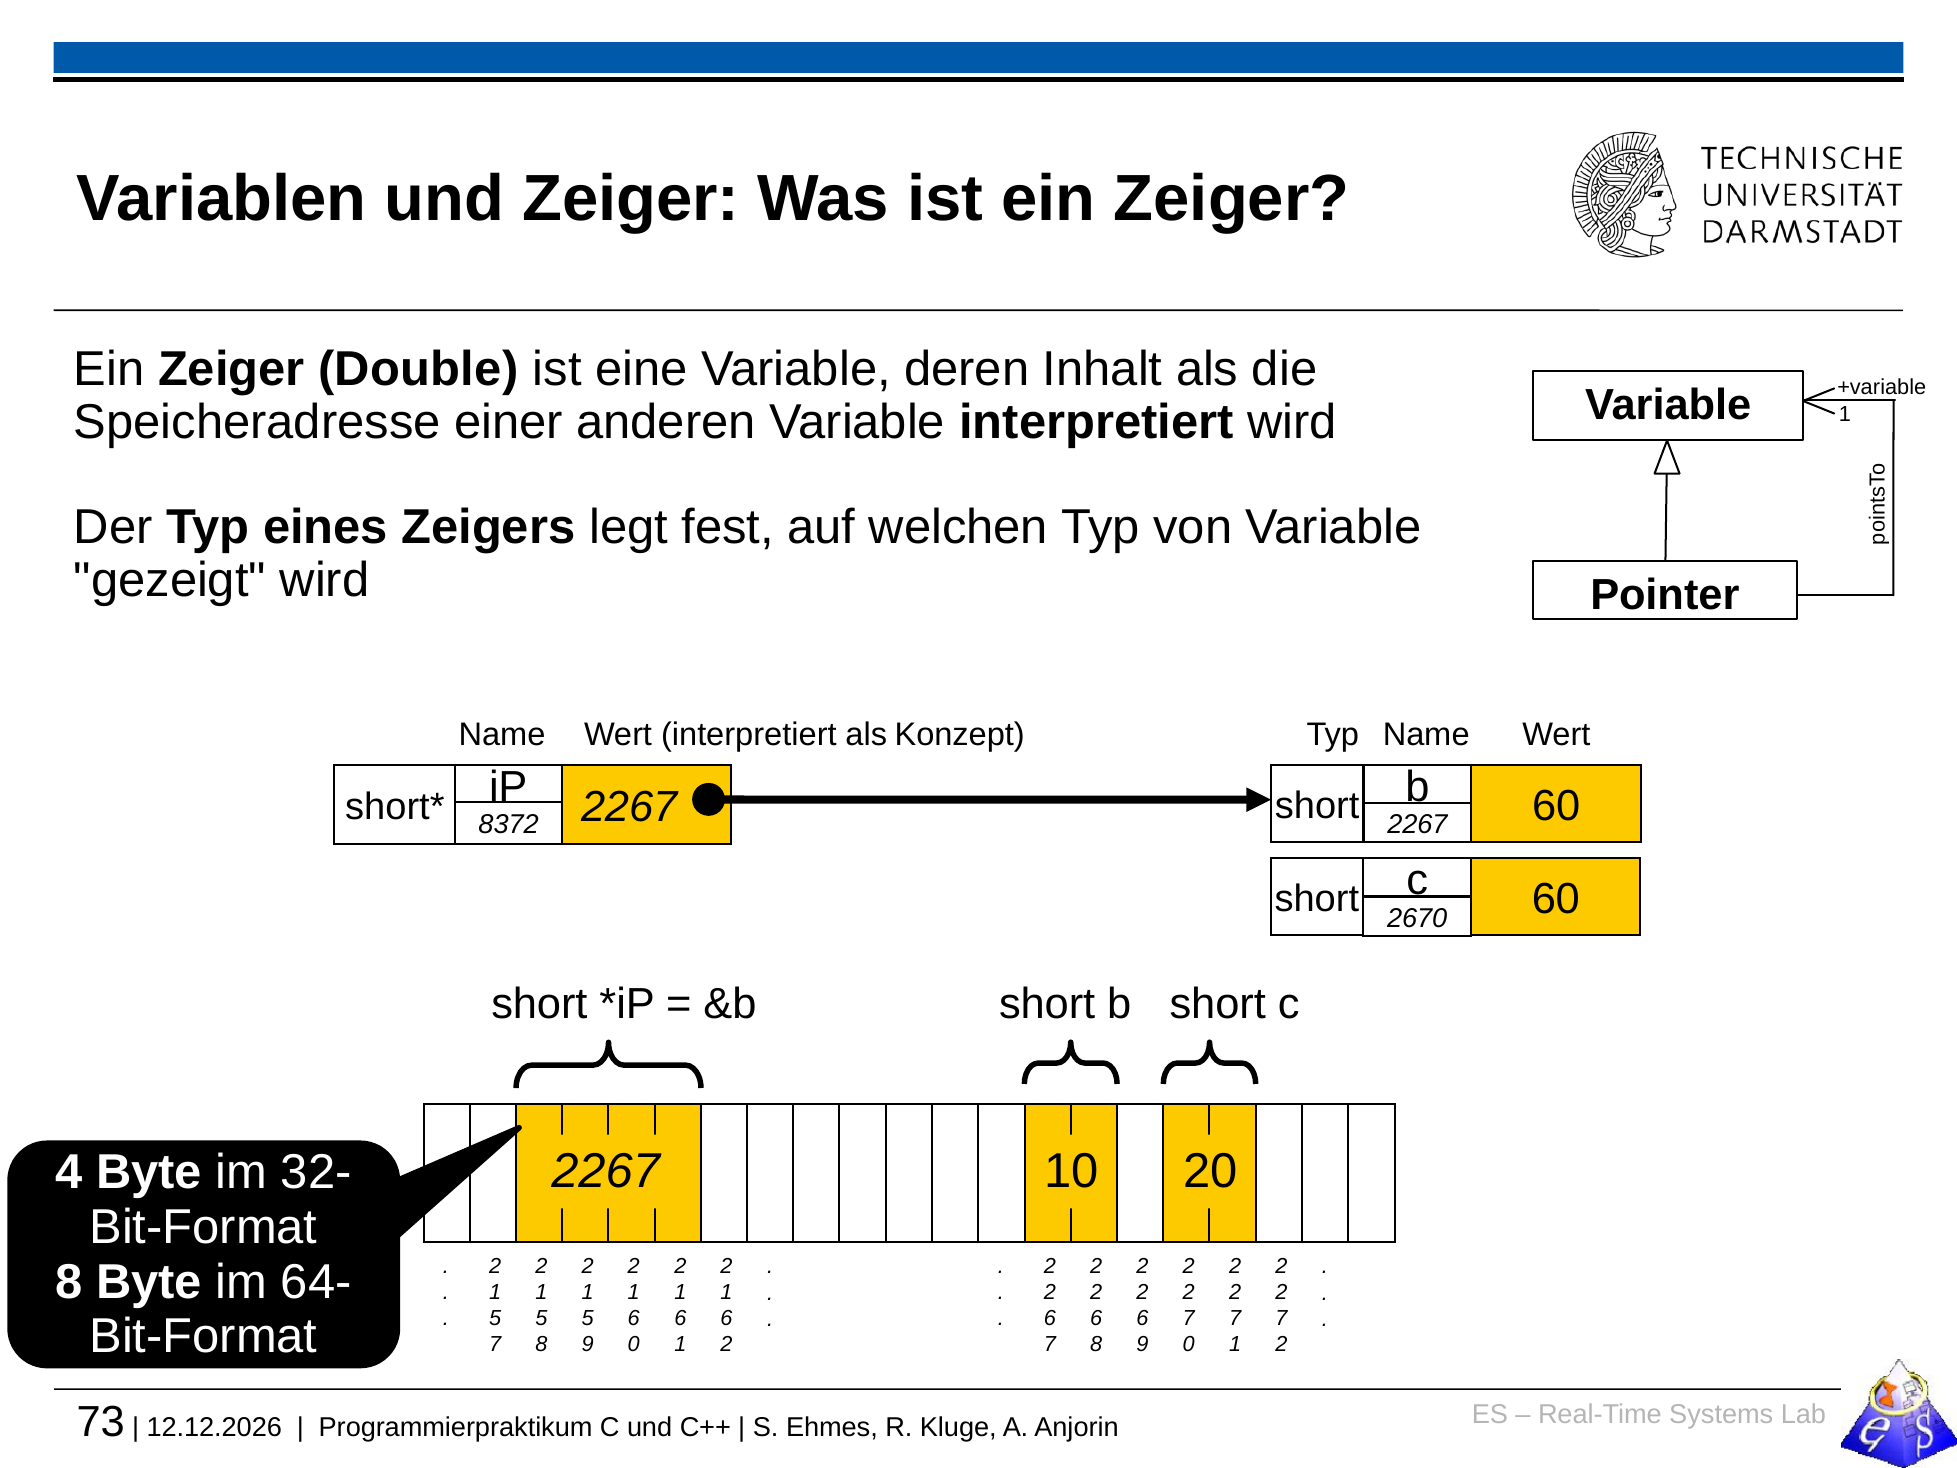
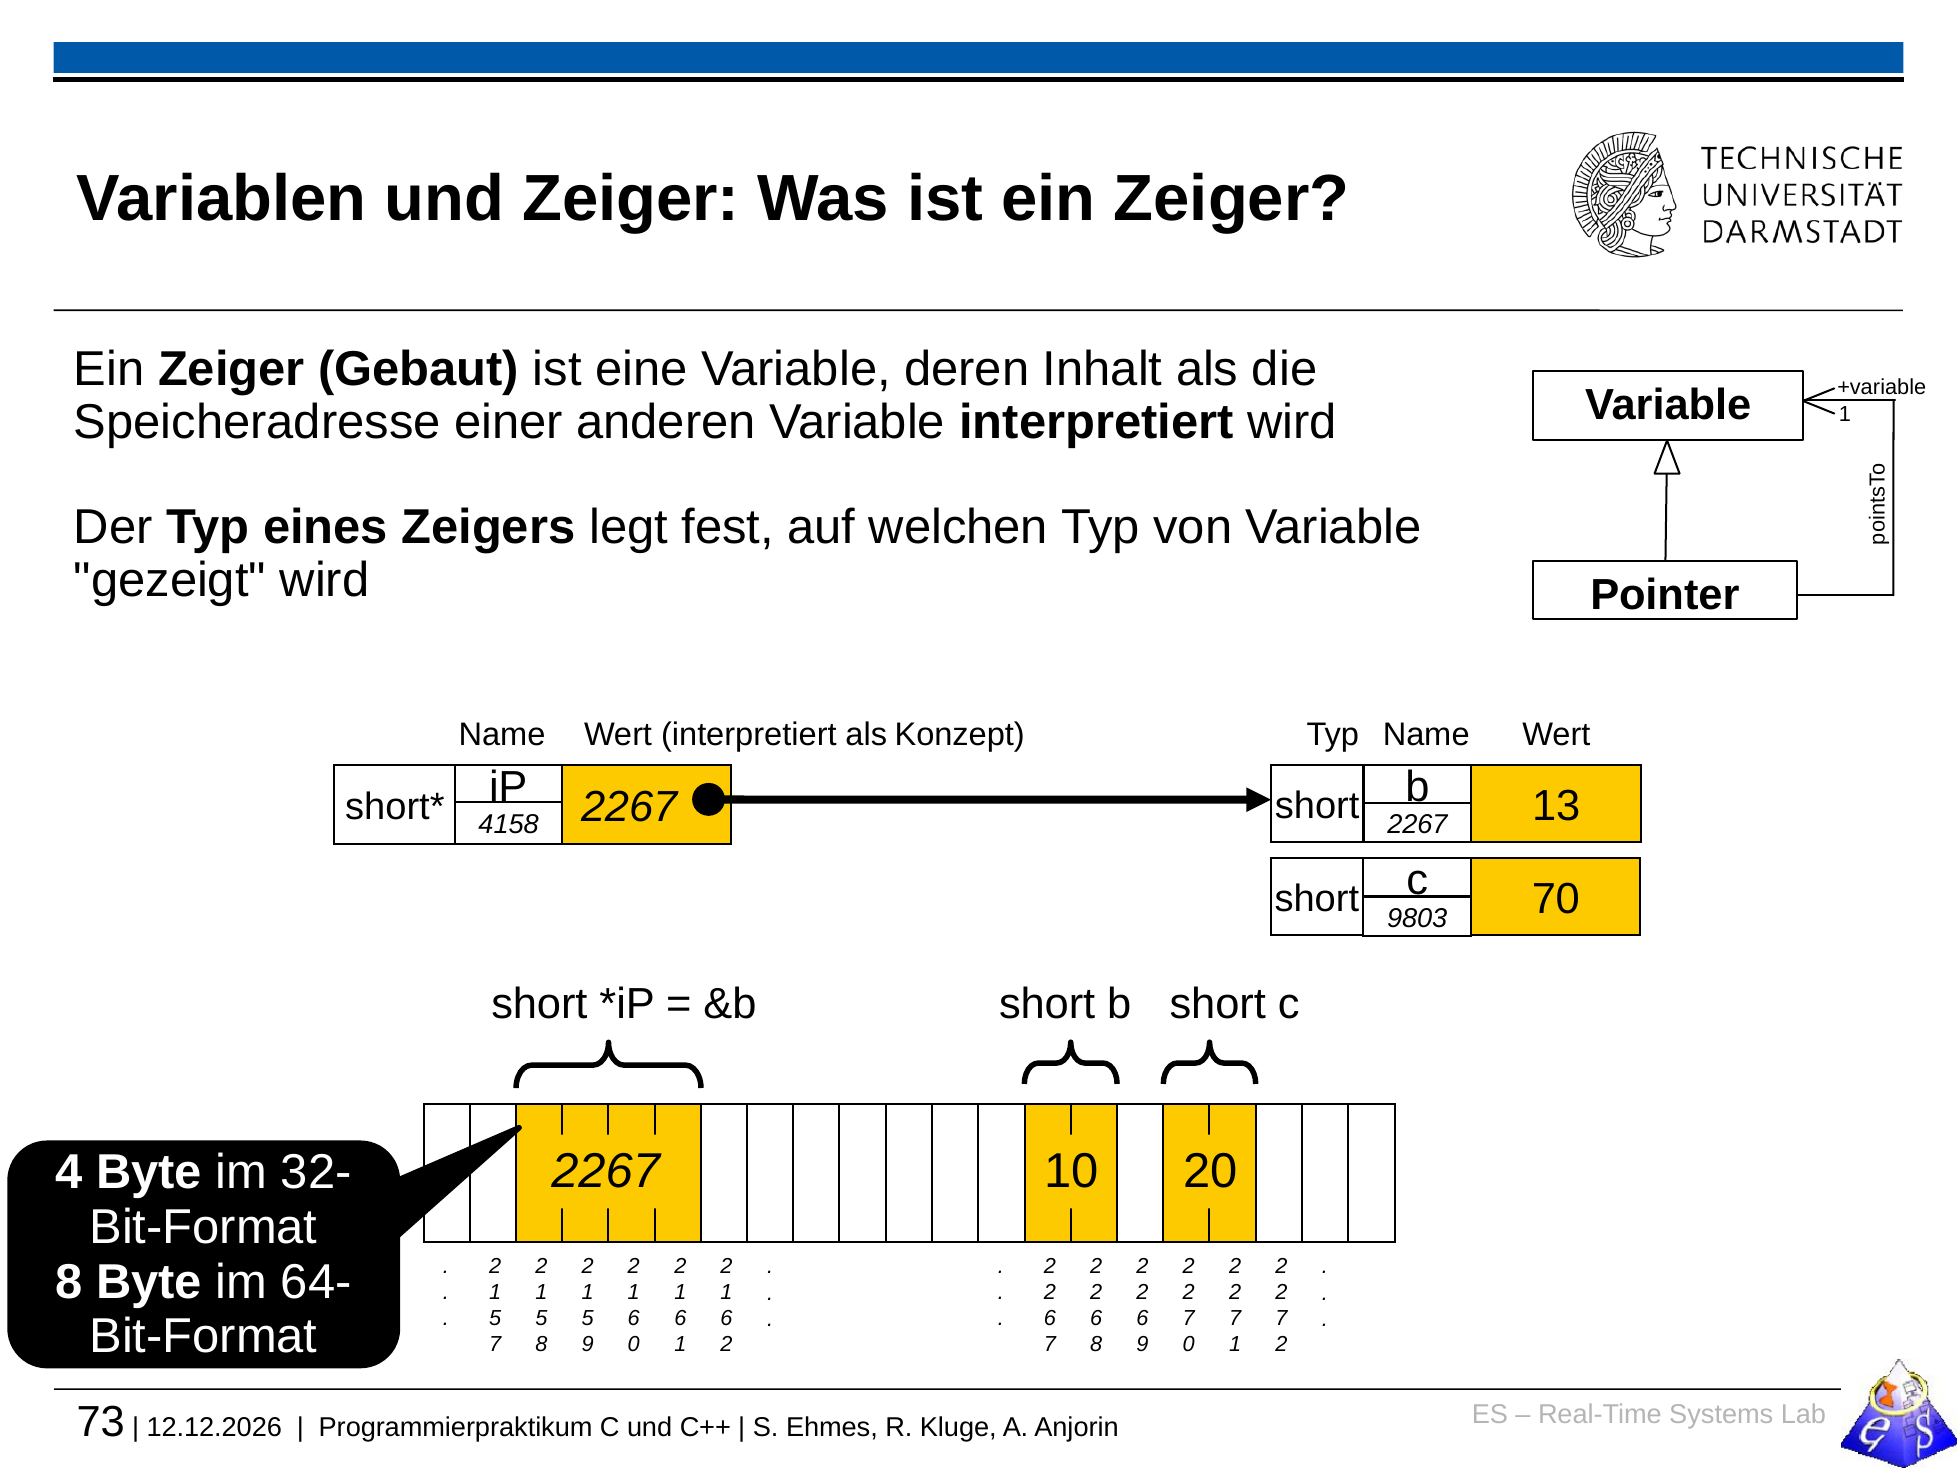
Double: Double -> Gebaut
60 at (1556, 806): 60 -> 13
8372: 8372 -> 4158
60 at (1556, 899): 60 -> 70
2670: 2670 -> 9803
